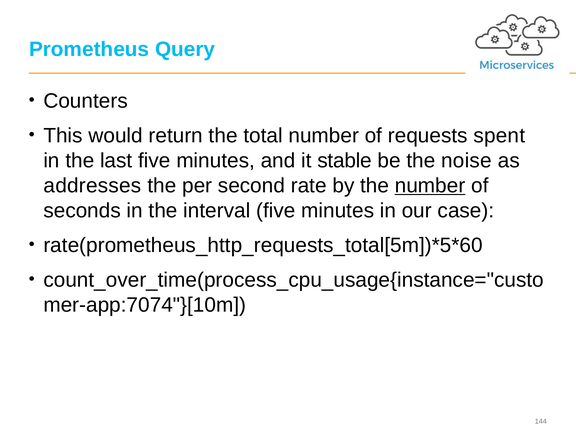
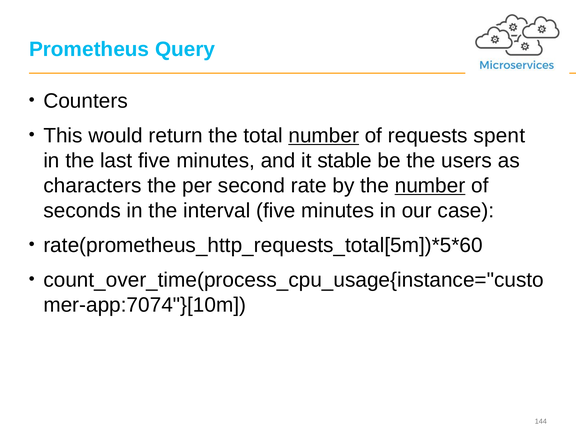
number at (324, 136) underline: none -> present
noise: noise -> users
addresses: addresses -> characters
